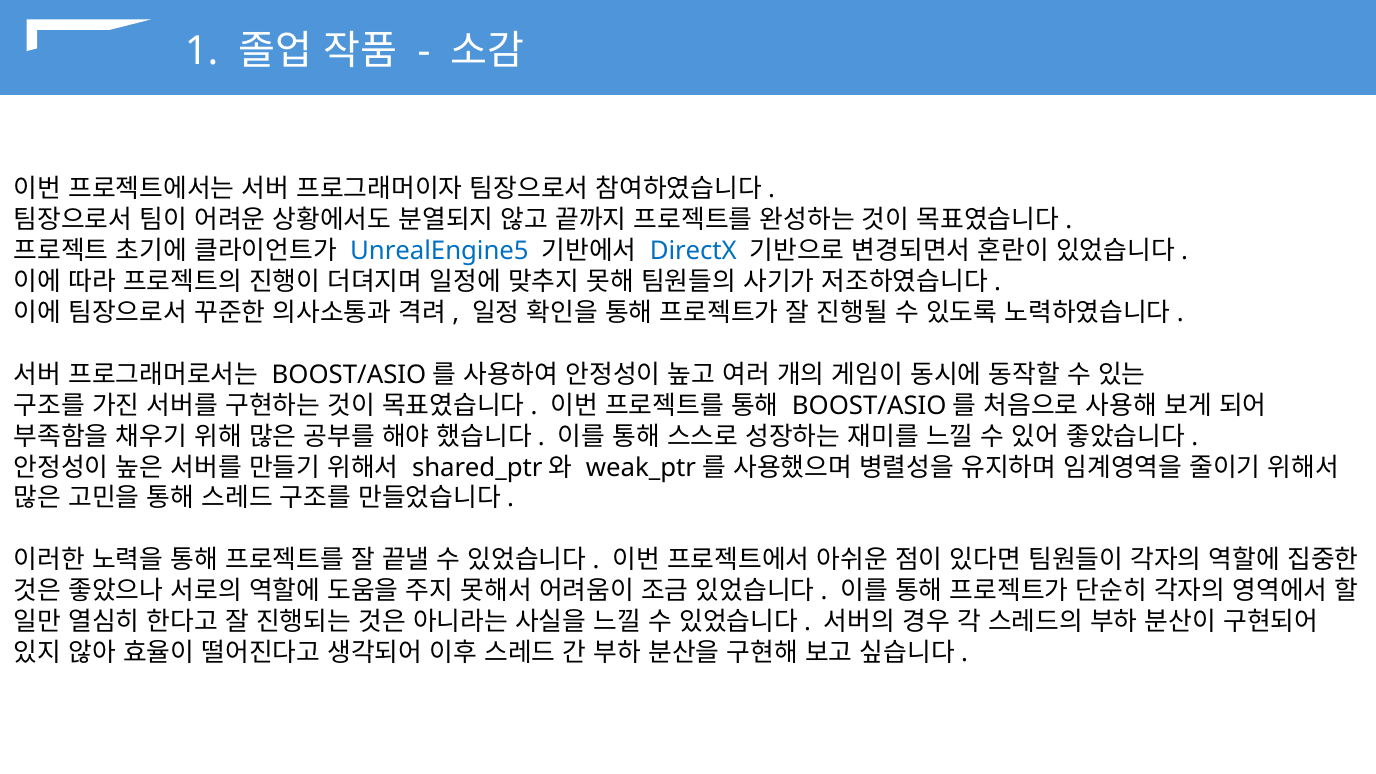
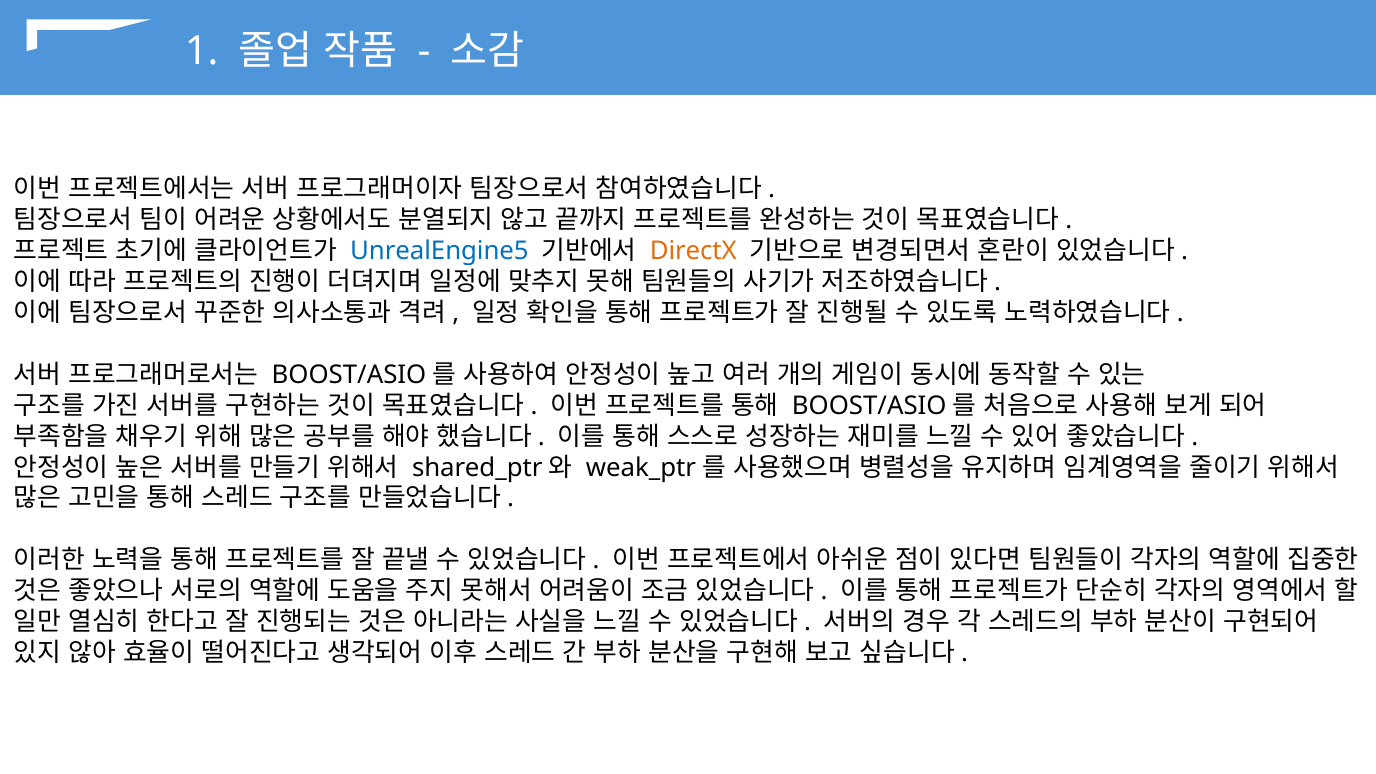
DirectX colour: blue -> orange
